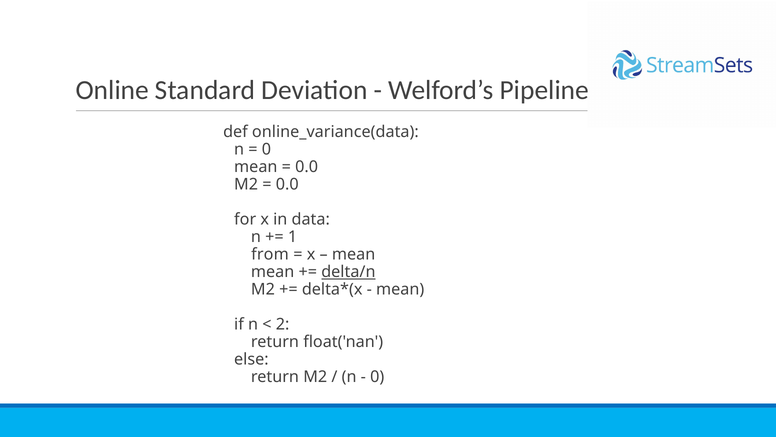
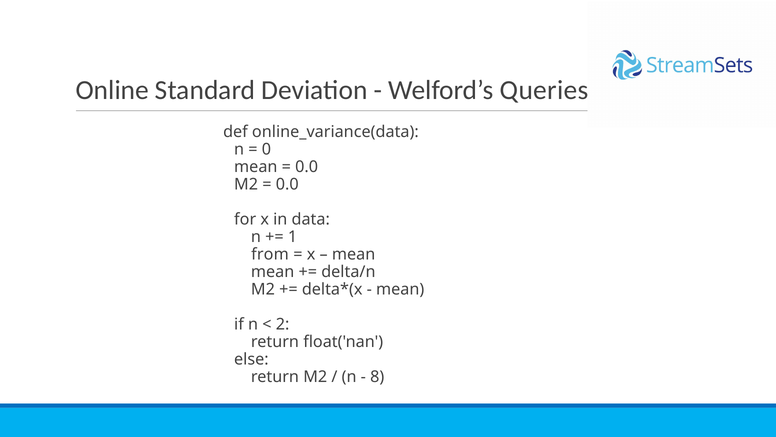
Pipeline: Pipeline -> Queries
delta/n underline: present -> none
0 at (377, 376): 0 -> 8
